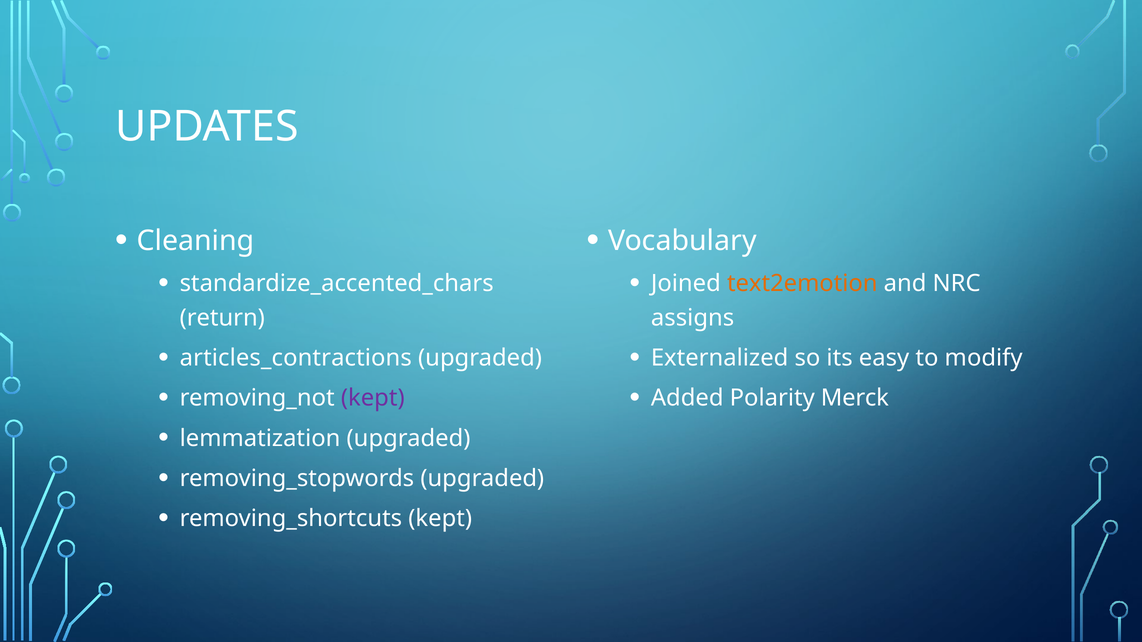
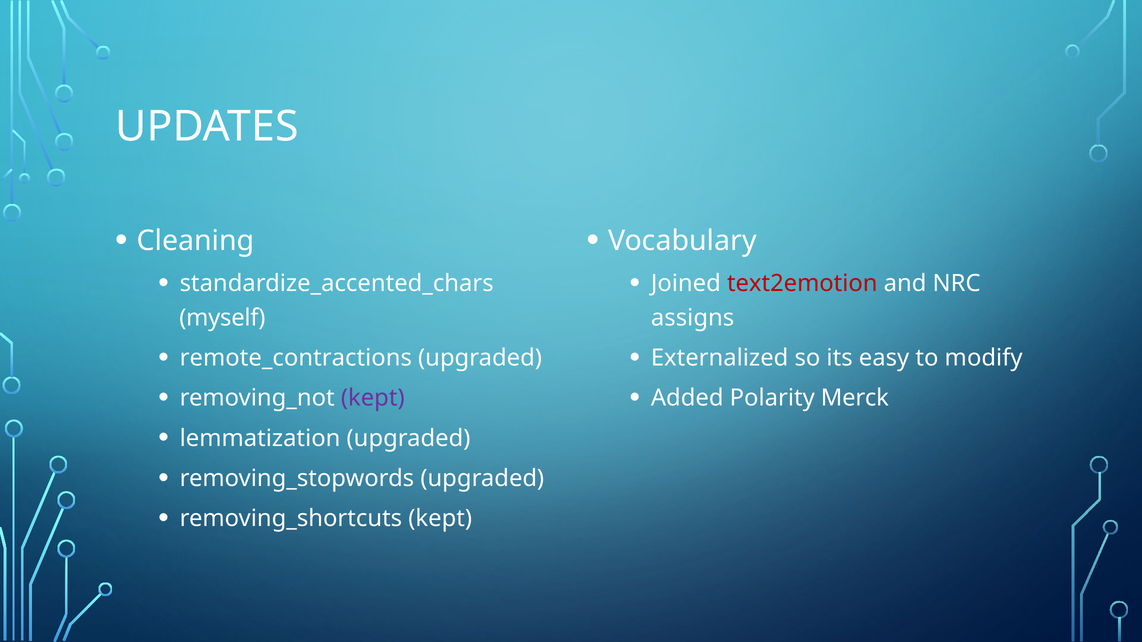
text2emotion colour: orange -> red
return: return -> myself
articles_contractions: articles_contractions -> remote_contractions
